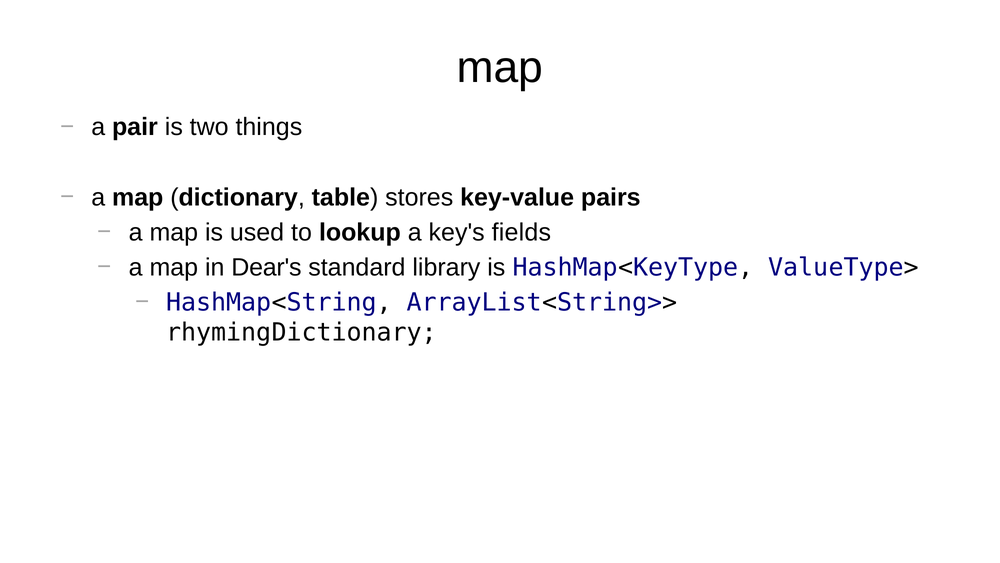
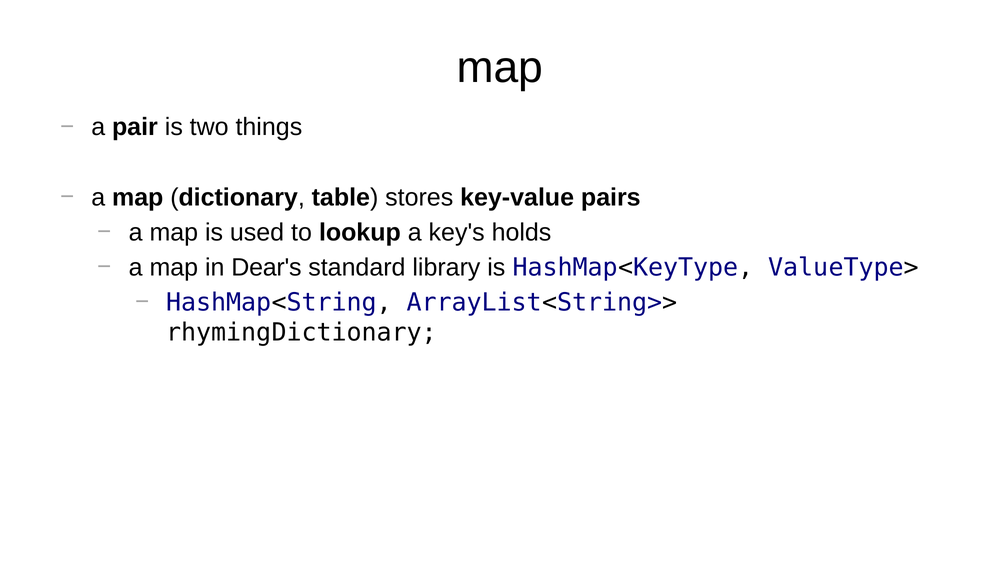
fields: fields -> holds
